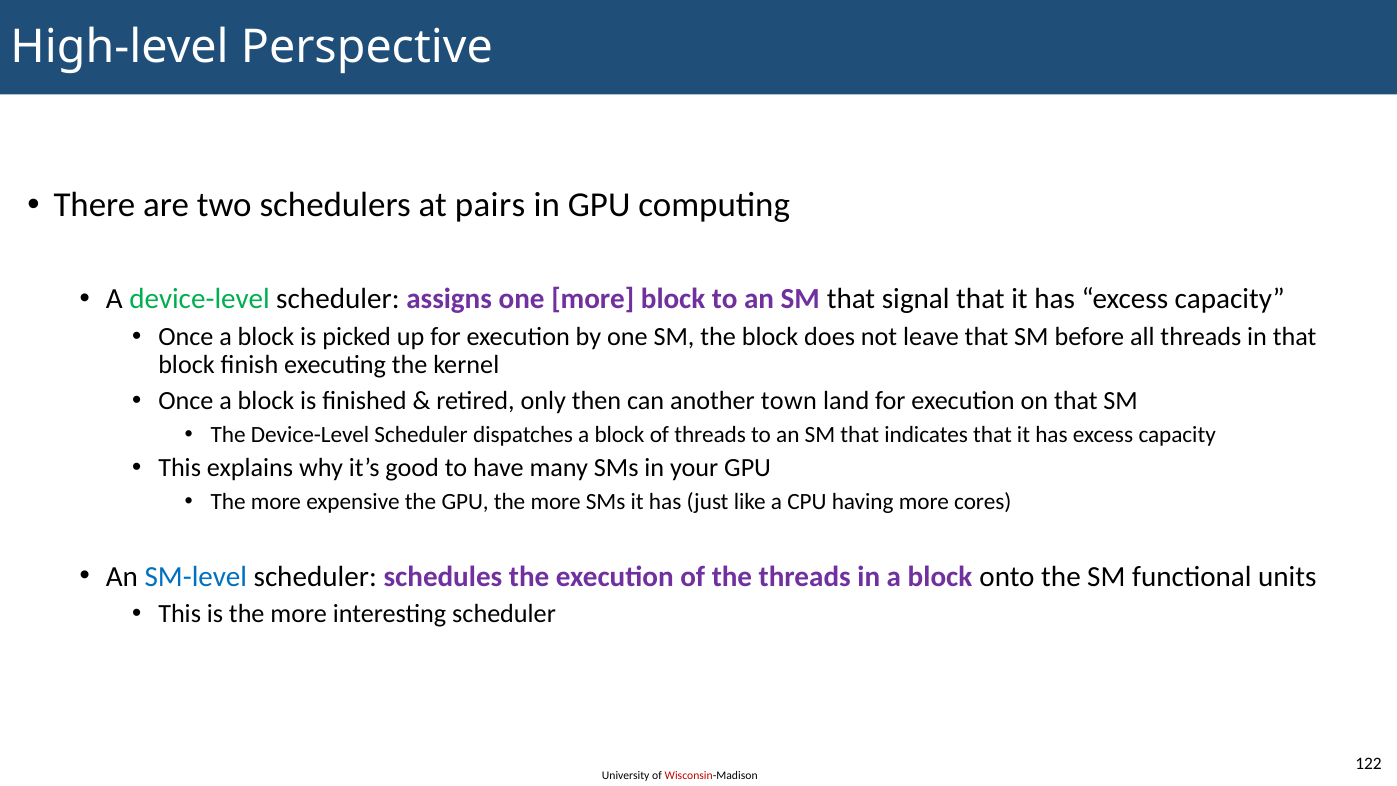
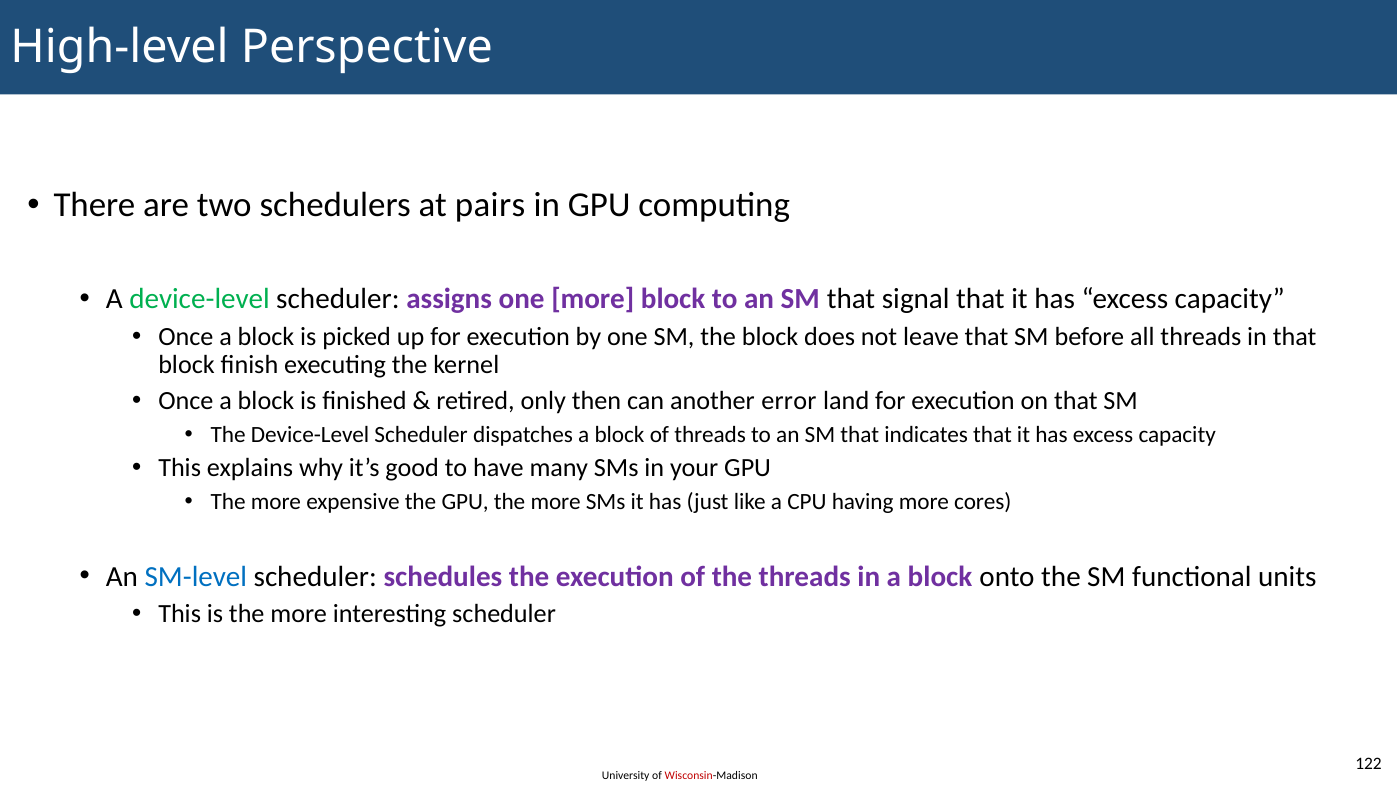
town: town -> error
